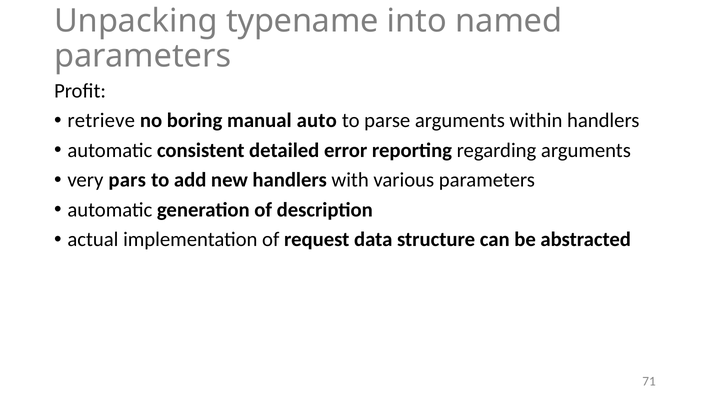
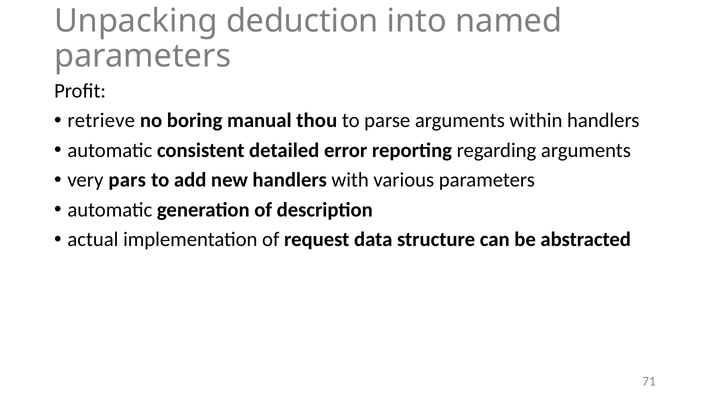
typename: typename -> deduction
auto: auto -> thou
